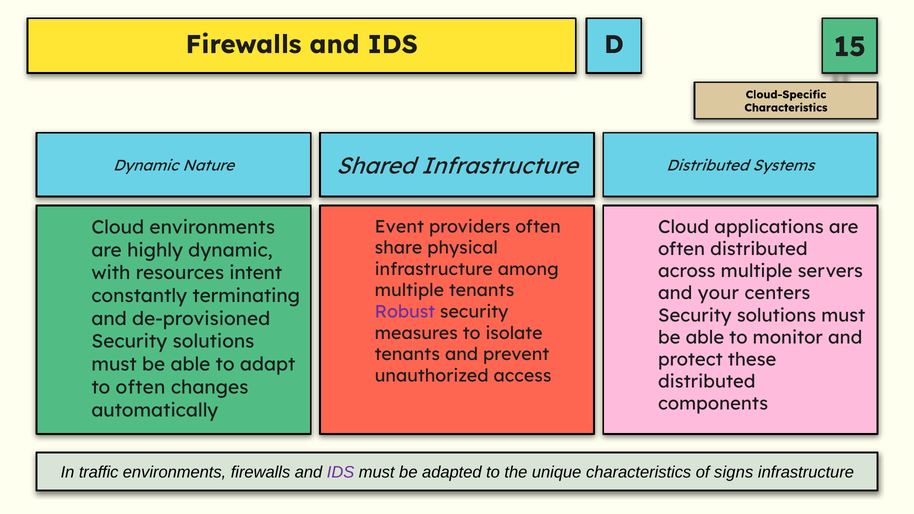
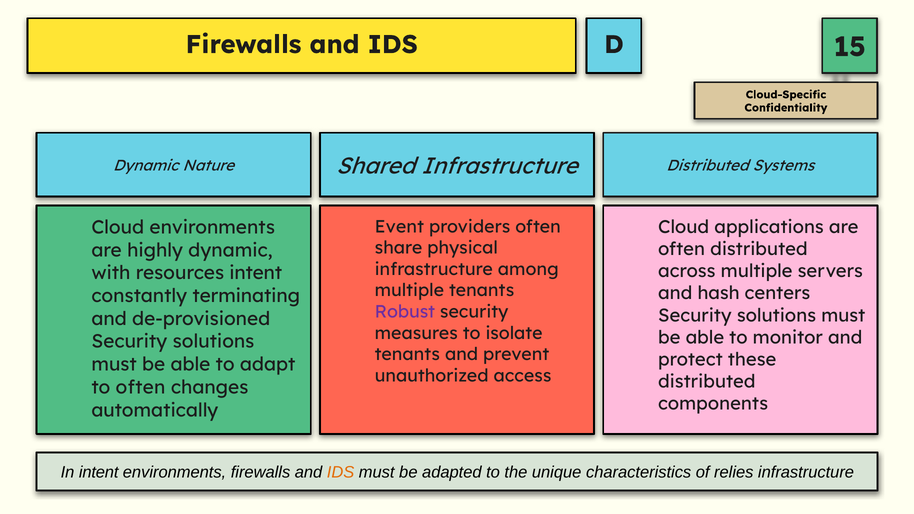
Characteristics at (786, 108): Characteristics -> Confidentiality
your: your -> hash
In traffic: traffic -> intent
IDS at (341, 473) colour: purple -> orange
signs: signs -> relies
